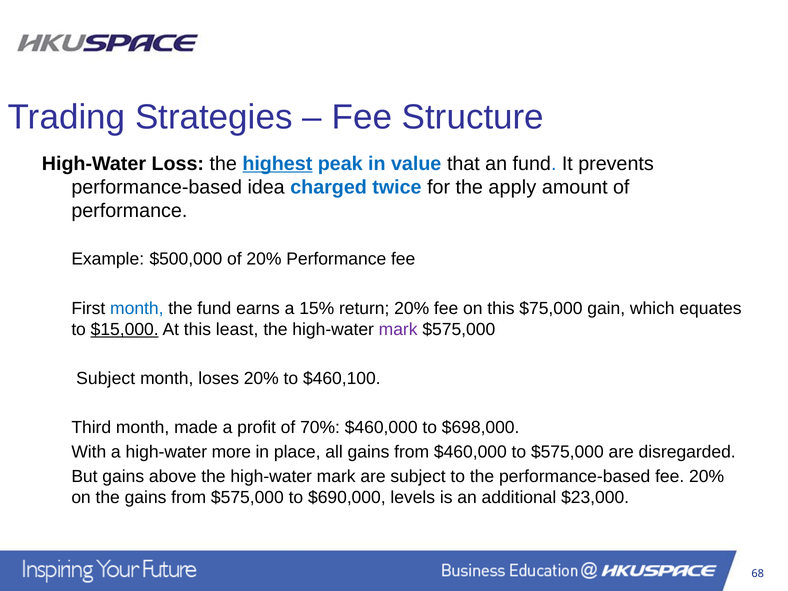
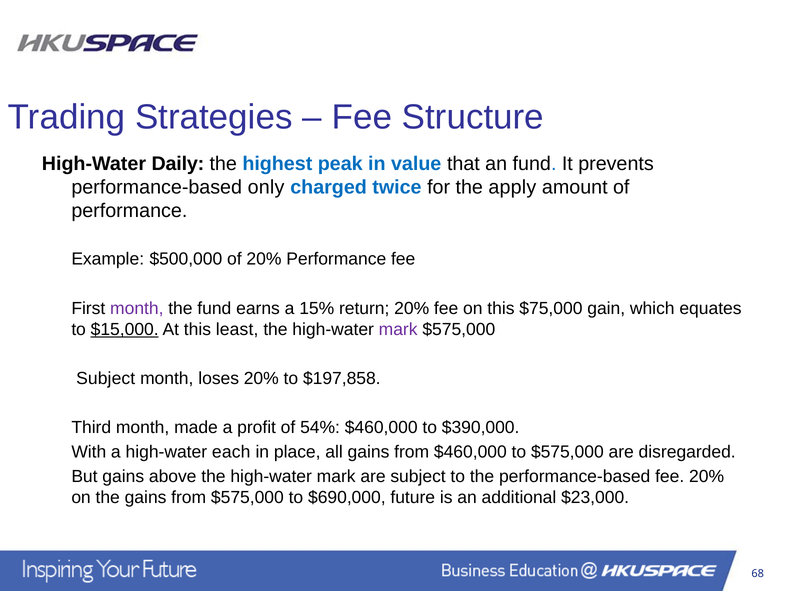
Loss: Loss -> Daily
highest underline: present -> none
idea: idea -> only
month at (137, 308) colour: blue -> purple
$460,100: $460,100 -> $197,858
70%: 70% -> 54%
$698,000: $698,000 -> $390,000
more: more -> each
levels: levels -> future
